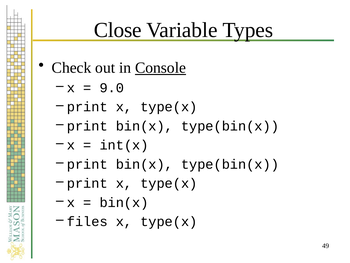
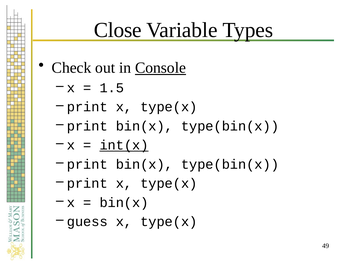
9.0: 9.0 -> 1.5
int(x underline: none -> present
files: files -> guess
